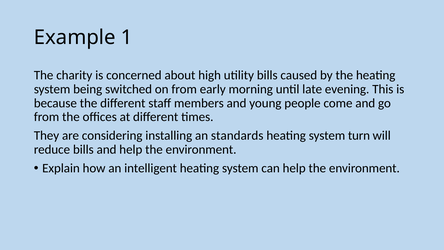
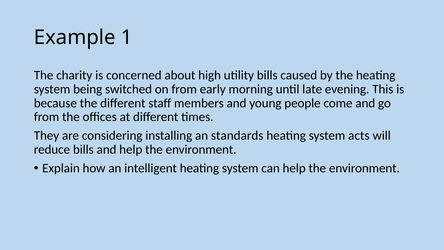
turn: turn -> acts
